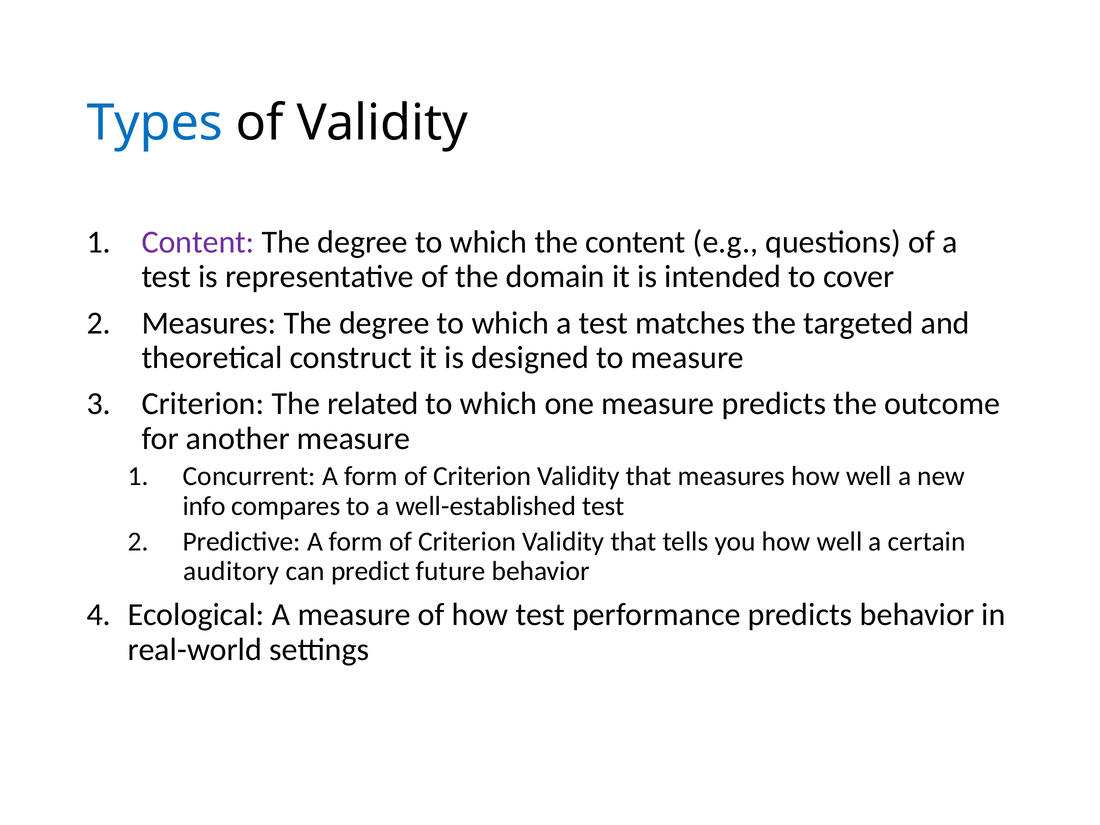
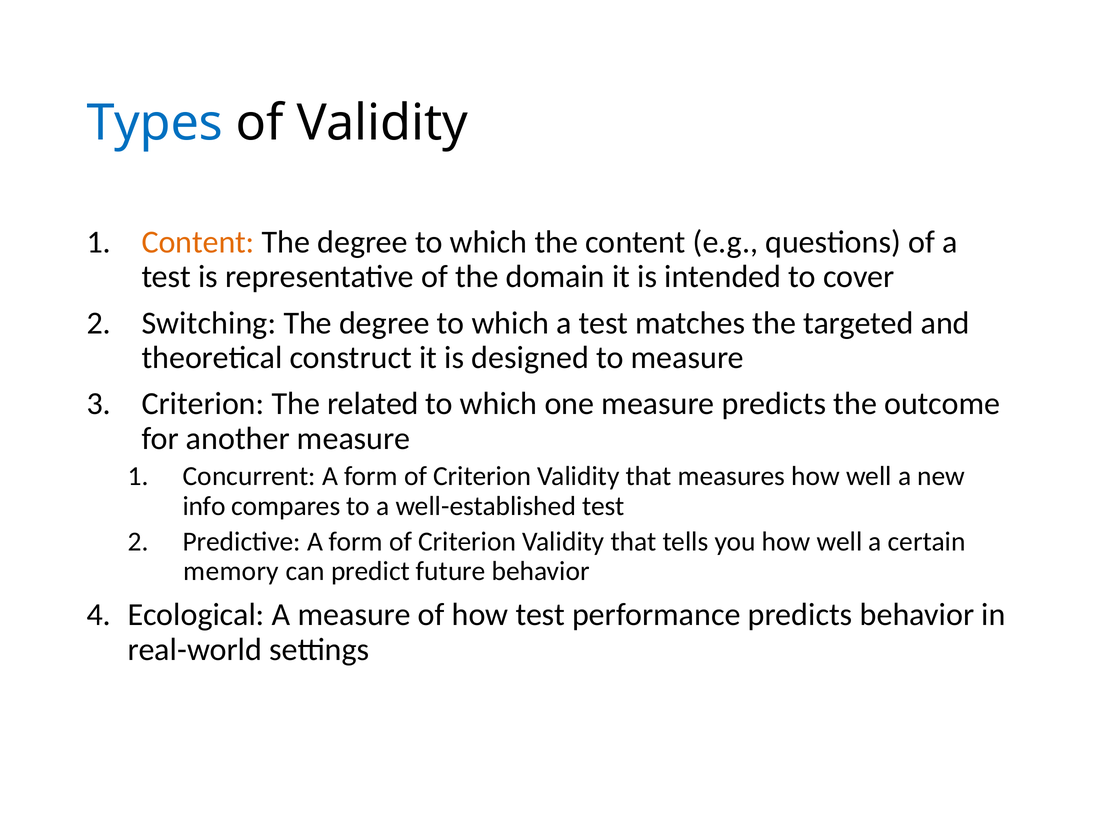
Content at (198, 242) colour: purple -> orange
Measures at (209, 323): Measures -> Switching
auditory: auditory -> memory
